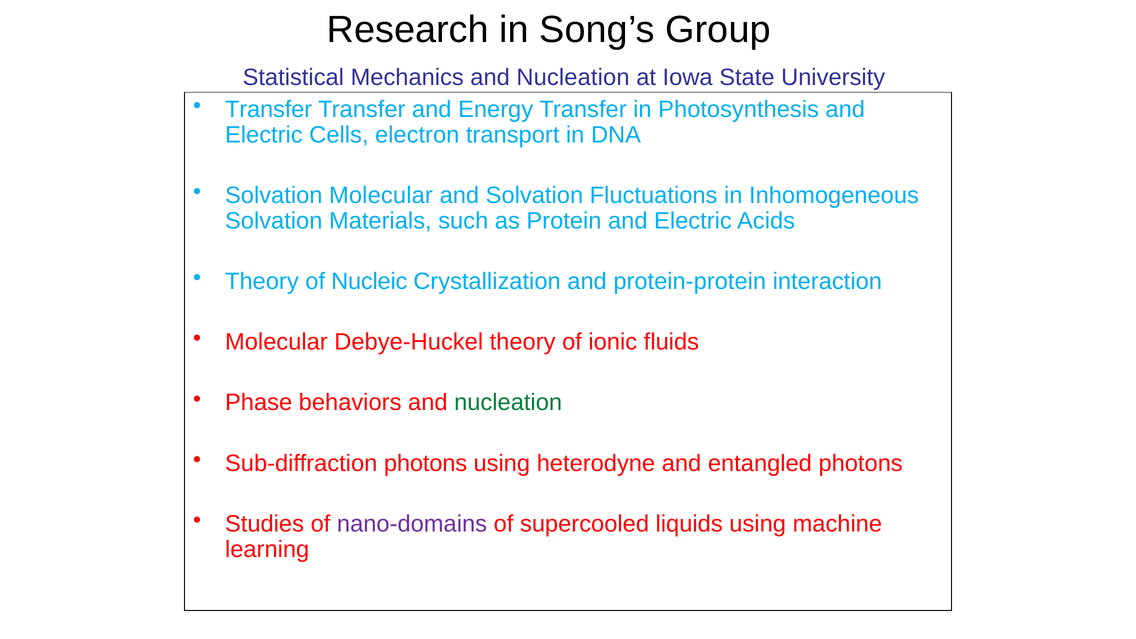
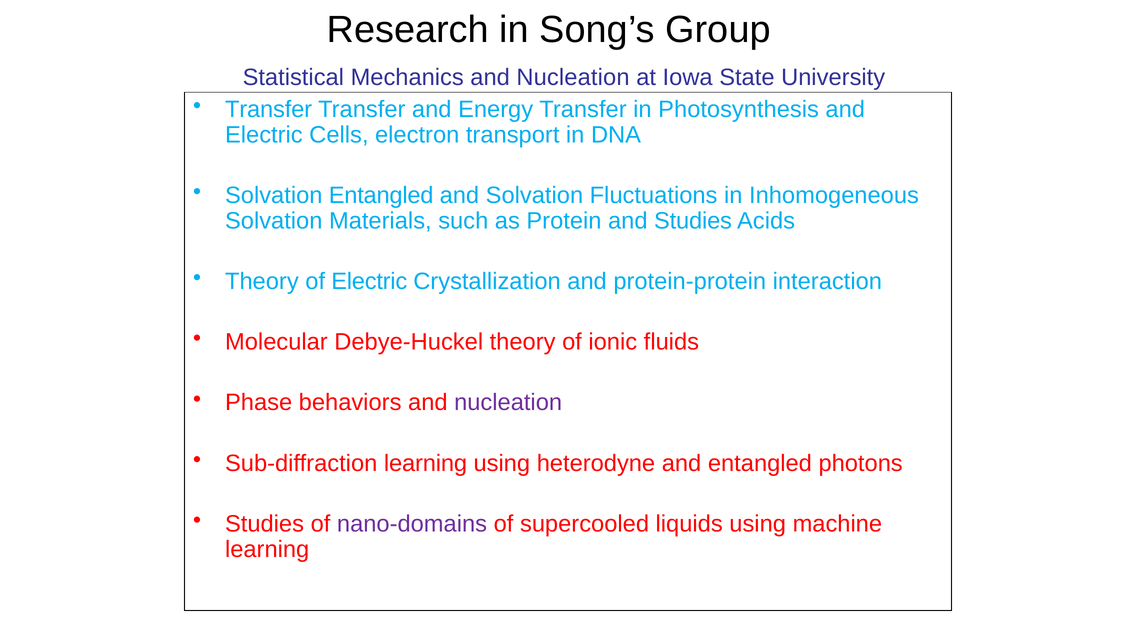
Solvation Molecular: Molecular -> Entangled
Protein and Electric: Electric -> Studies
of Nucleic: Nucleic -> Electric
nucleation at (508, 403) colour: green -> purple
Sub-diffraction photons: photons -> learning
